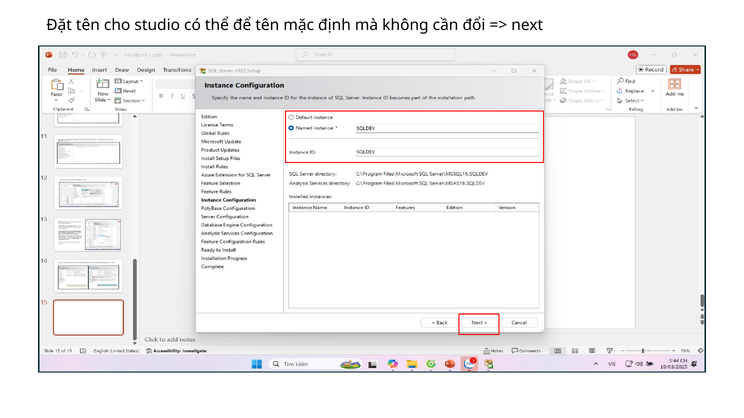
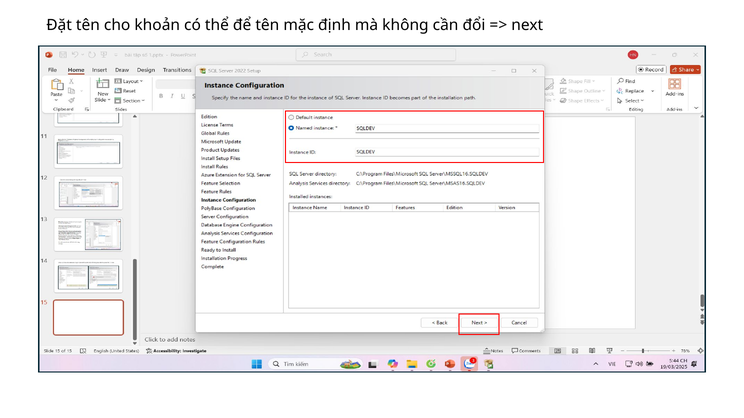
studio: studio -> khoản
